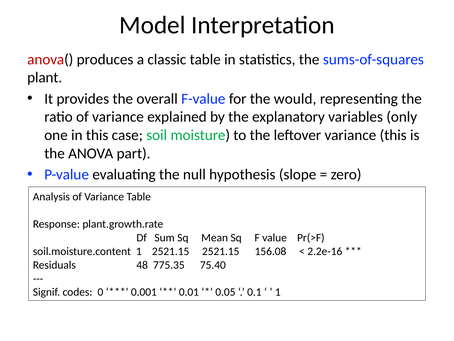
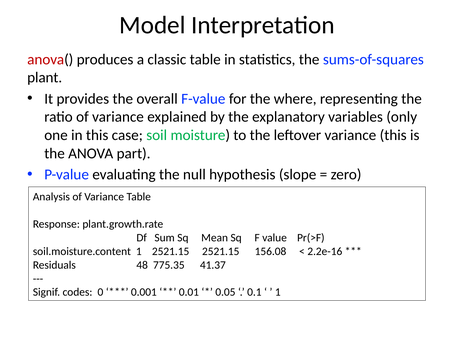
would: would -> where
75.40: 75.40 -> 41.37
